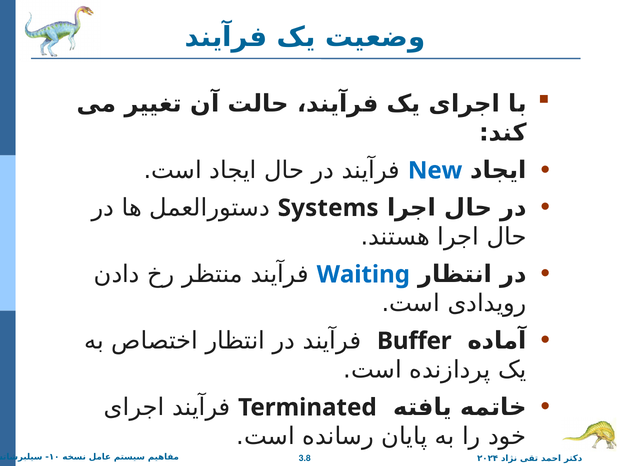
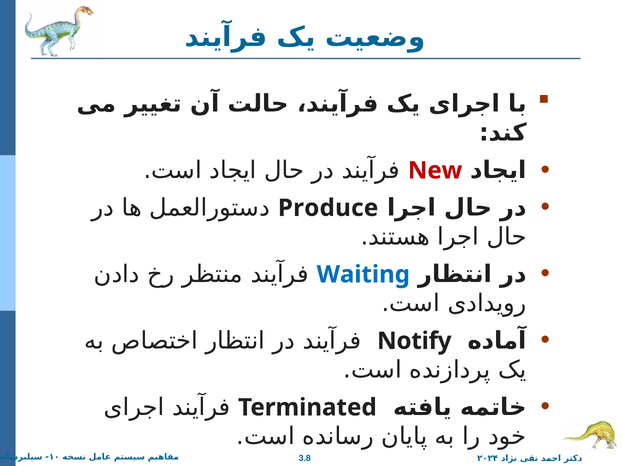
New colour: blue -> red
Systems: Systems -> Produce
Buffer: Buffer -> Notify
